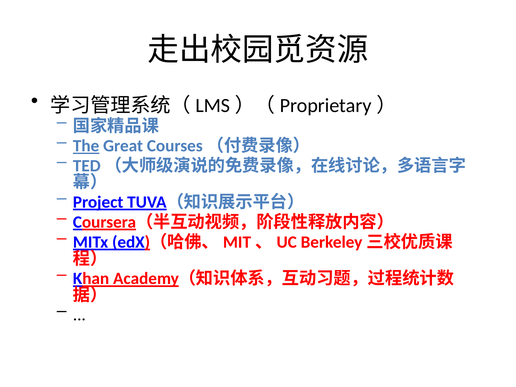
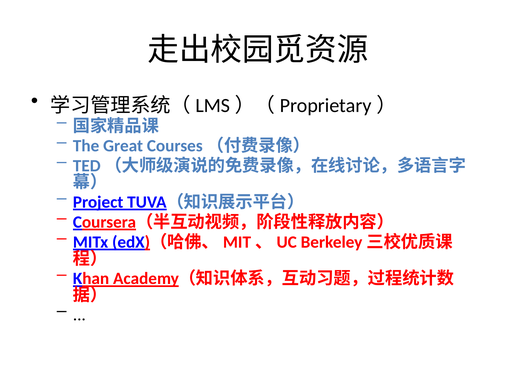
The underline: present -> none
